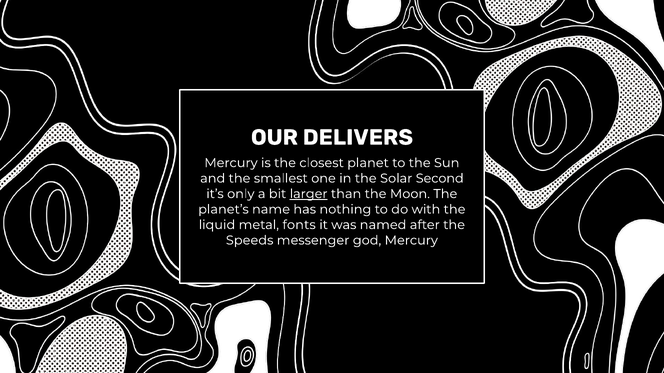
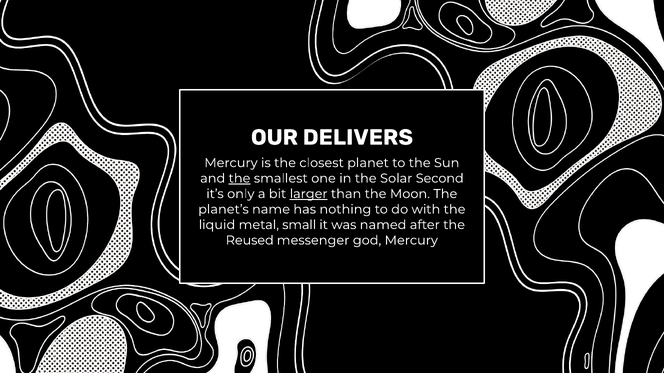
the at (240, 179) underline: none -> present
fonts: fonts -> small
Speeds: Speeds -> Reused
